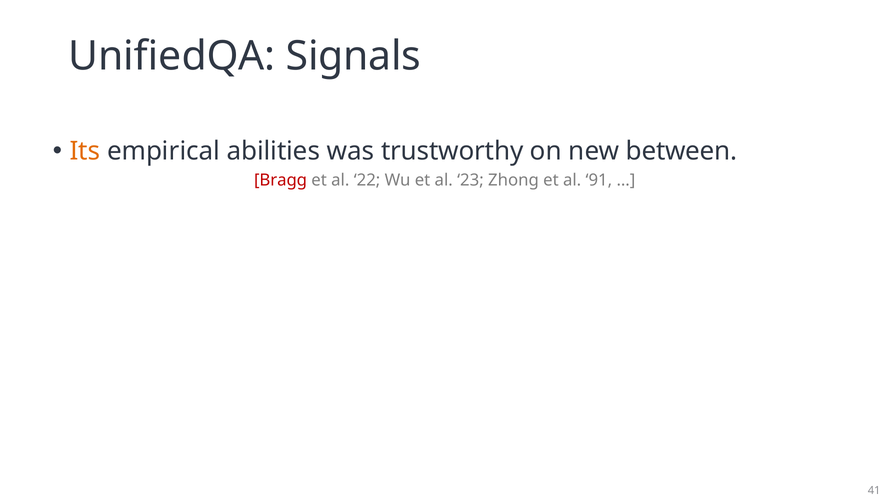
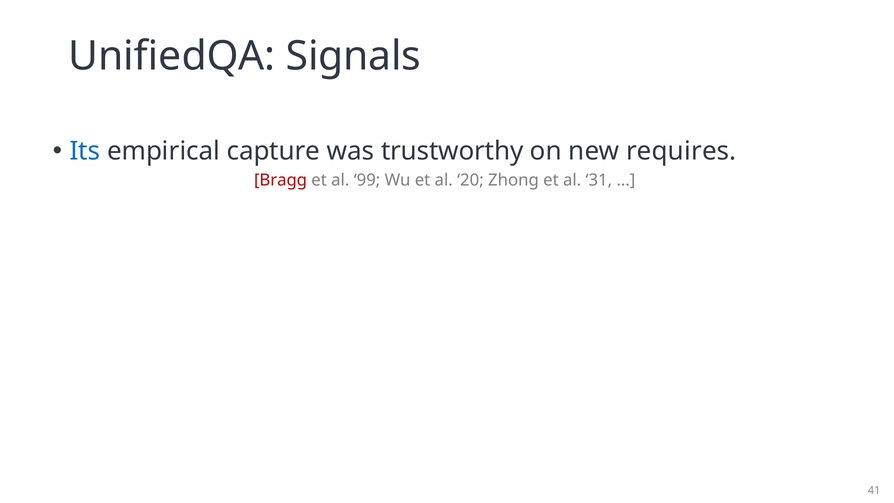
Its colour: orange -> blue
abilities: abilities -> capture
between: between -> requires
22: 22 -> 99
23: 23 -> 20
91: 91 -> 31
